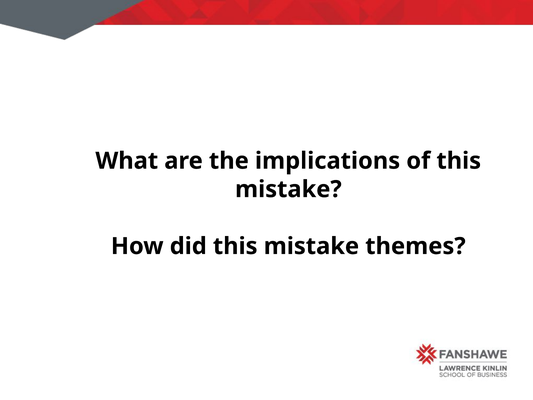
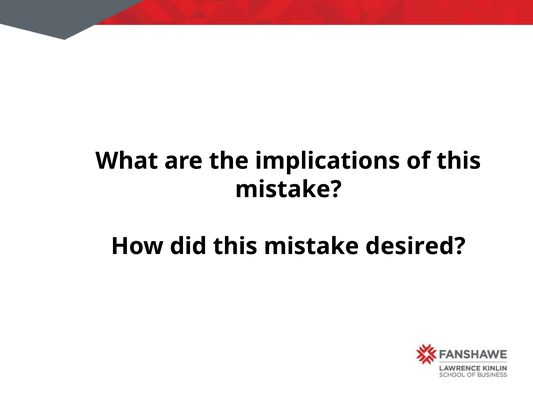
themes: themes -> desired
